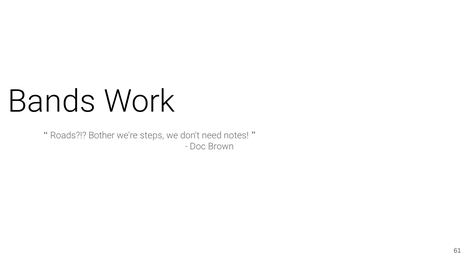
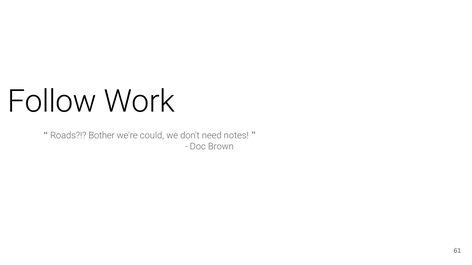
Bands: Bands -> Follow
steps: steps -> could
